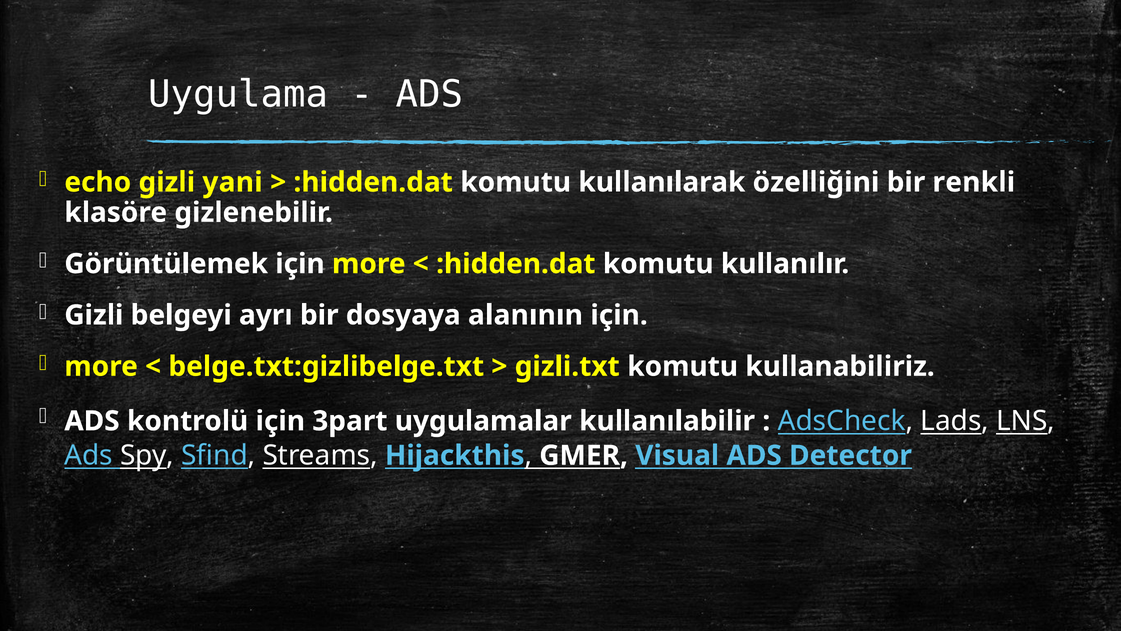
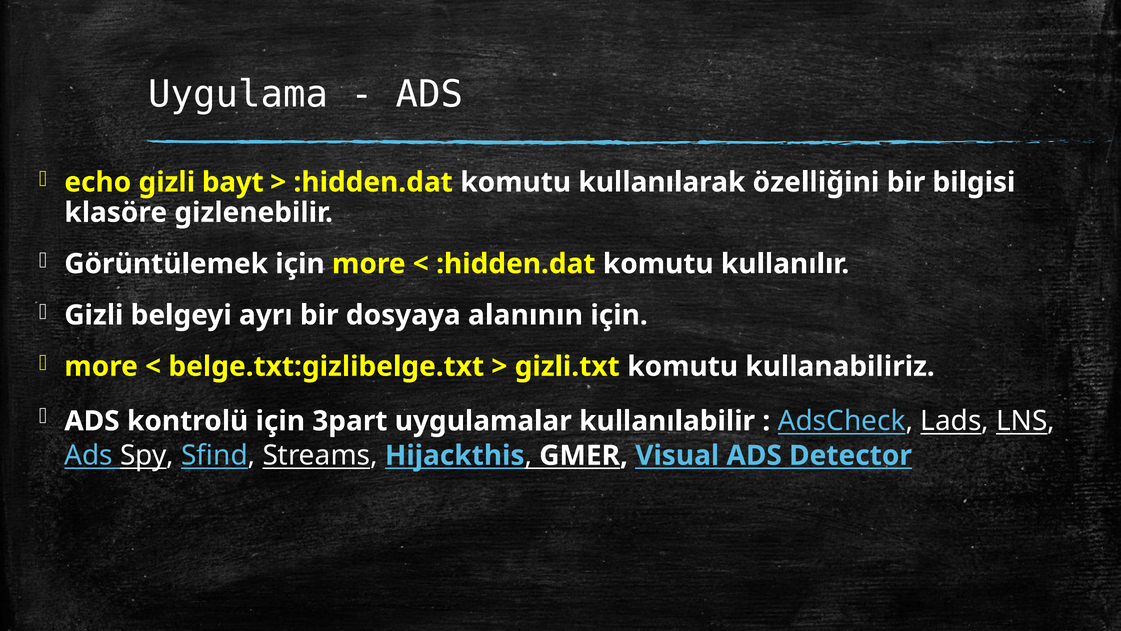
yani: yani -> bayt
renkli: renkli -> bilgisi
